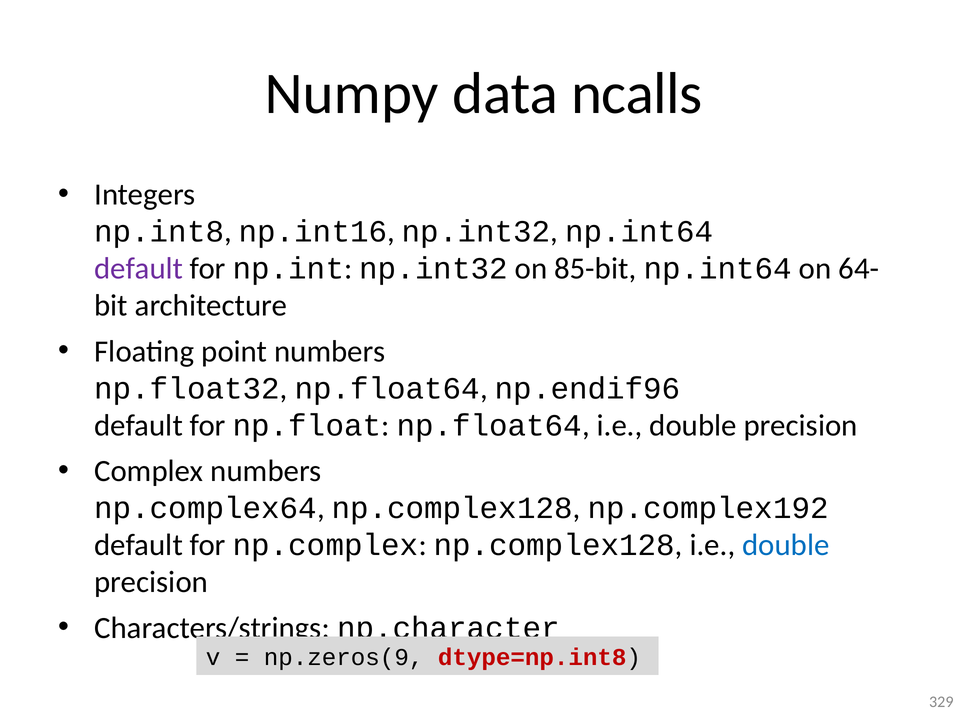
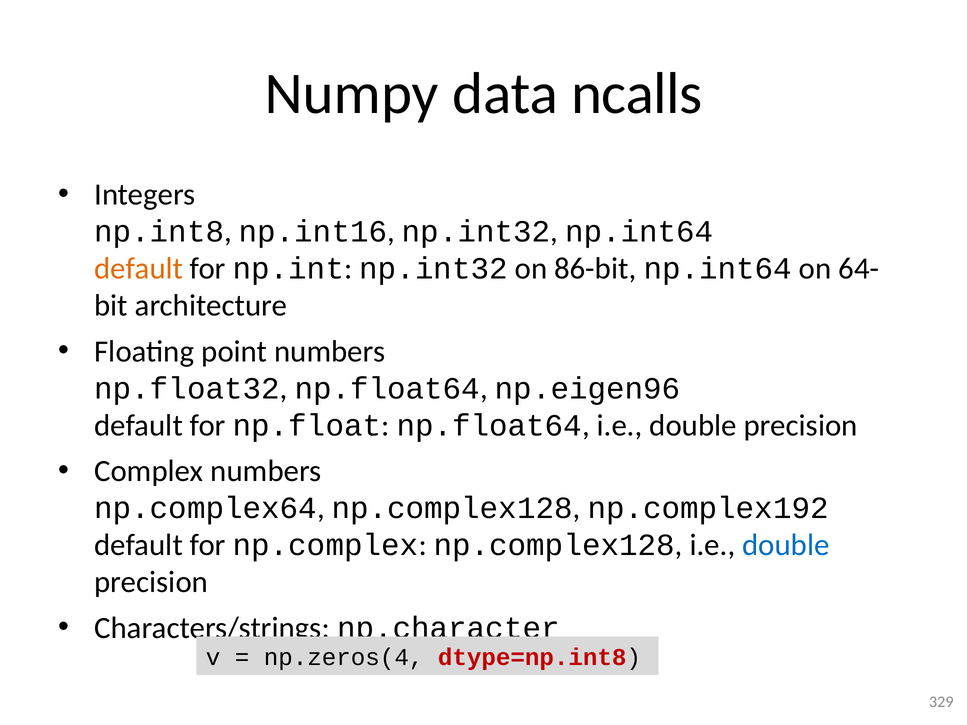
default at (139, 269) colour: purple -> orange
85-bit: 85-bit -> 86-bit
np.endif96: np.endif96 -> np.eigen96
np.zeros(9: np.zeros(9 -> np.zeros(4
